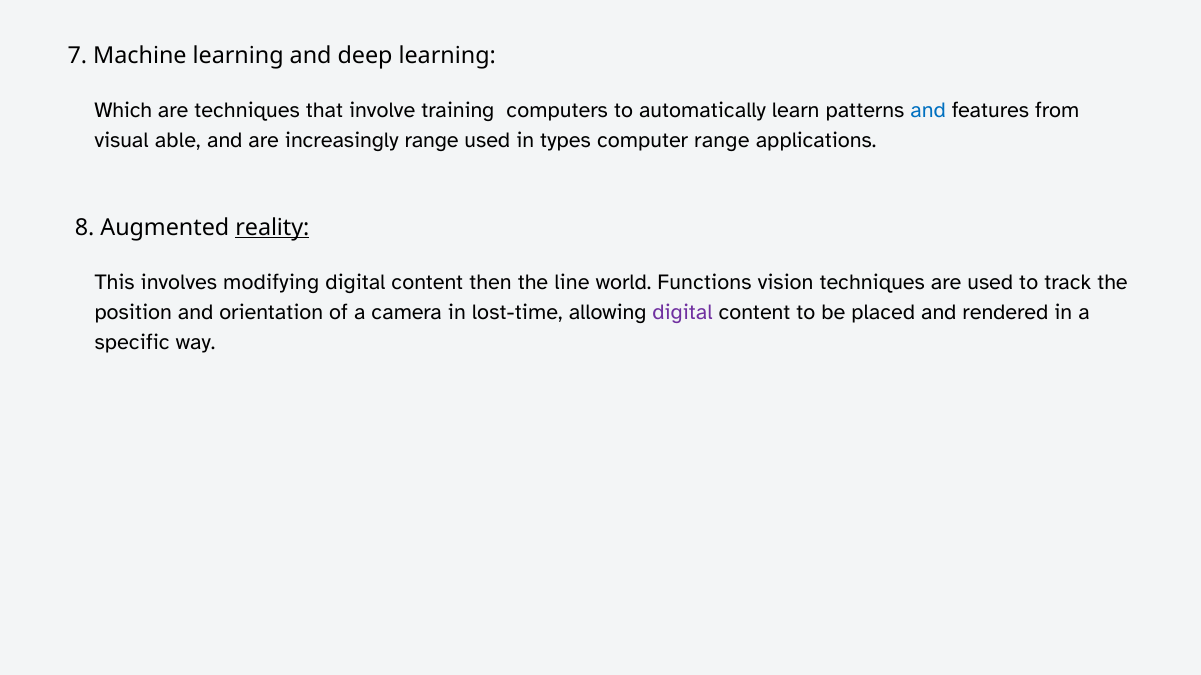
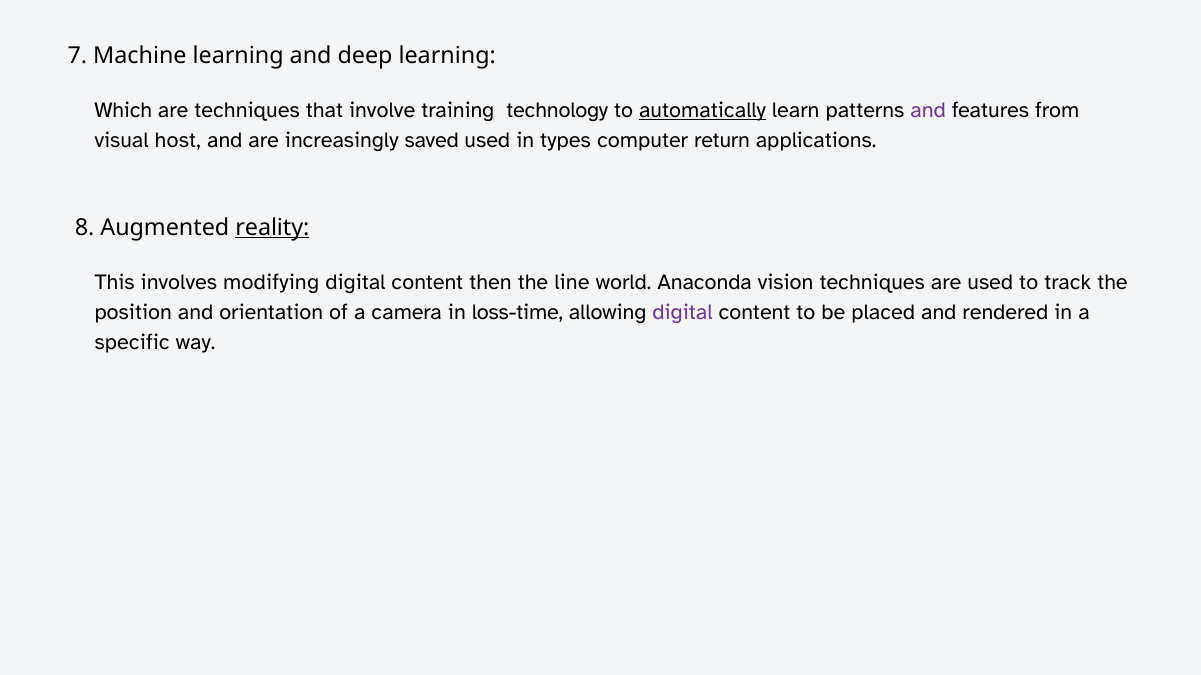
computers: computers -> technology
automatically underline: none -> present
and at (928, 111) colour: blue -> purple
able: able -> host
increasingly range: range -> saved
computer range: range -> return
Functions: Functions -> Anaconda
lost-time: lost-time -> loss-time
